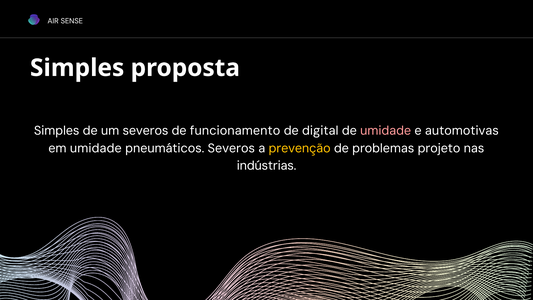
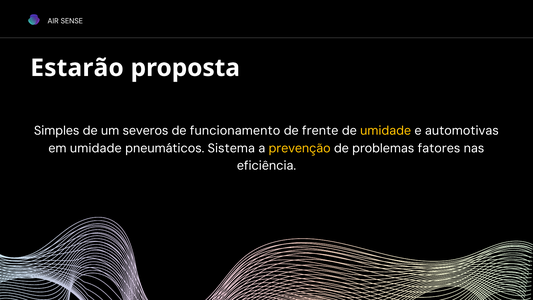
Simples at (77, 68): Simples -> Estarão
digital: digital -> frente
umidade at (386, 131) colour: pink -> yellow
pneumáticos Severos: Severos -> Sistema
projeto: projeto -> fatores
indústrias: indústrias -> eficiência
